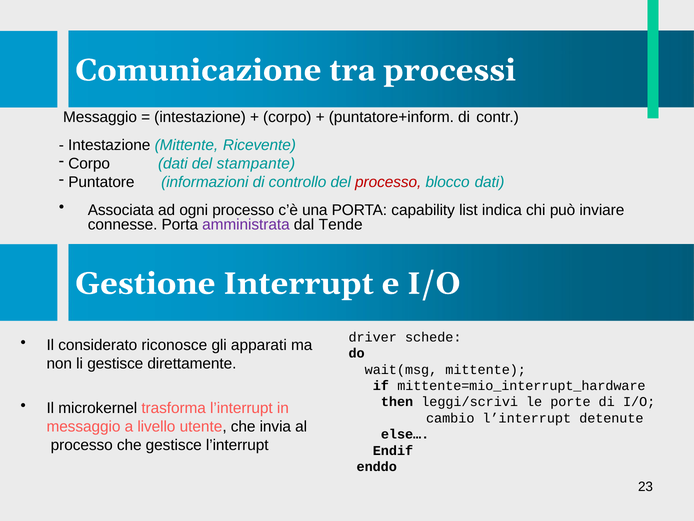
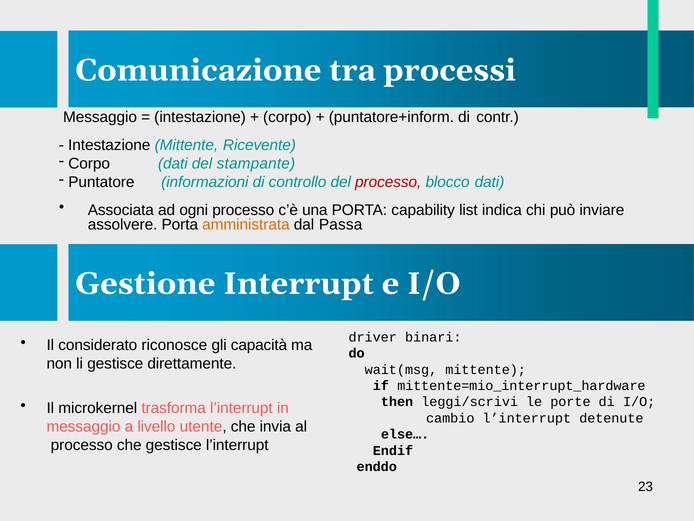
connesse: connesse -> assolvere
amministrata colour: purple -> orange
Tende: Tende -> Passa
schede: schede -> binari
apparati: apparati -> capacità
